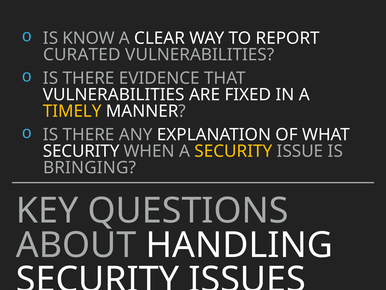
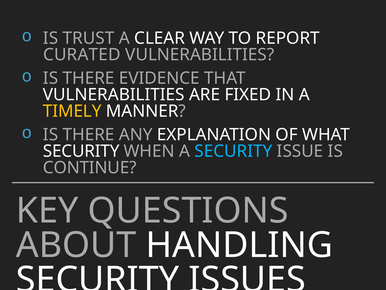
KNOW: KNOW -> TRUST
SECURITY at (233, 151) colour: yellow -> light blue
BRINGING: BRINGING -> CONTINUE
